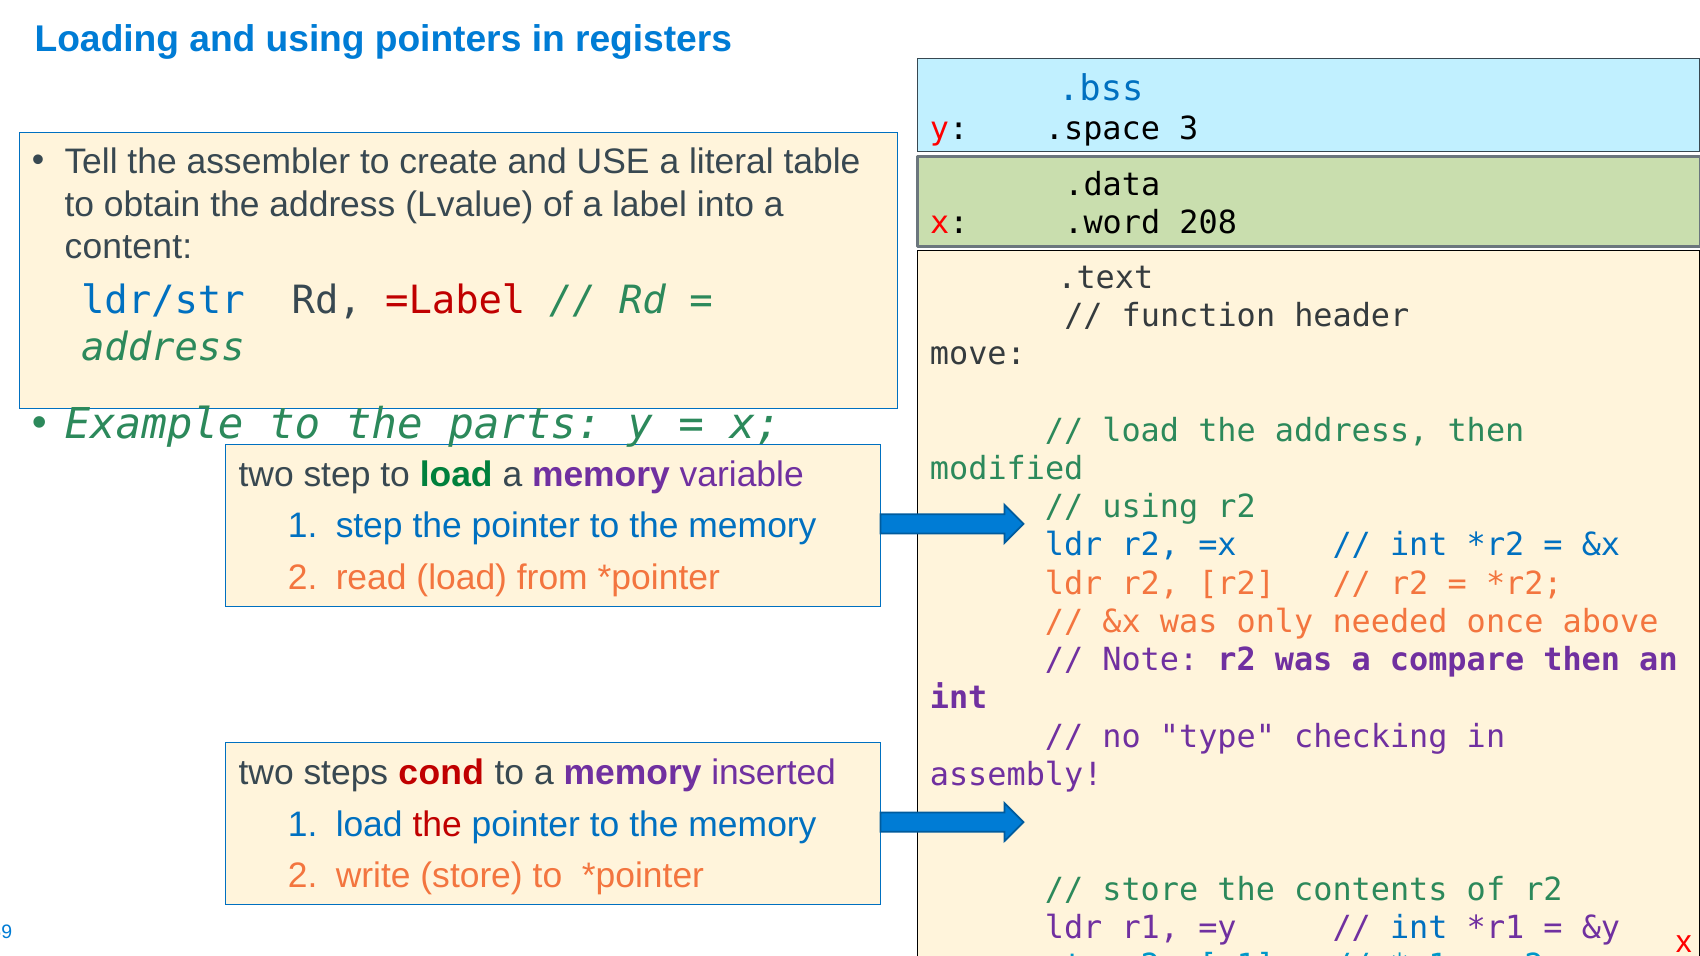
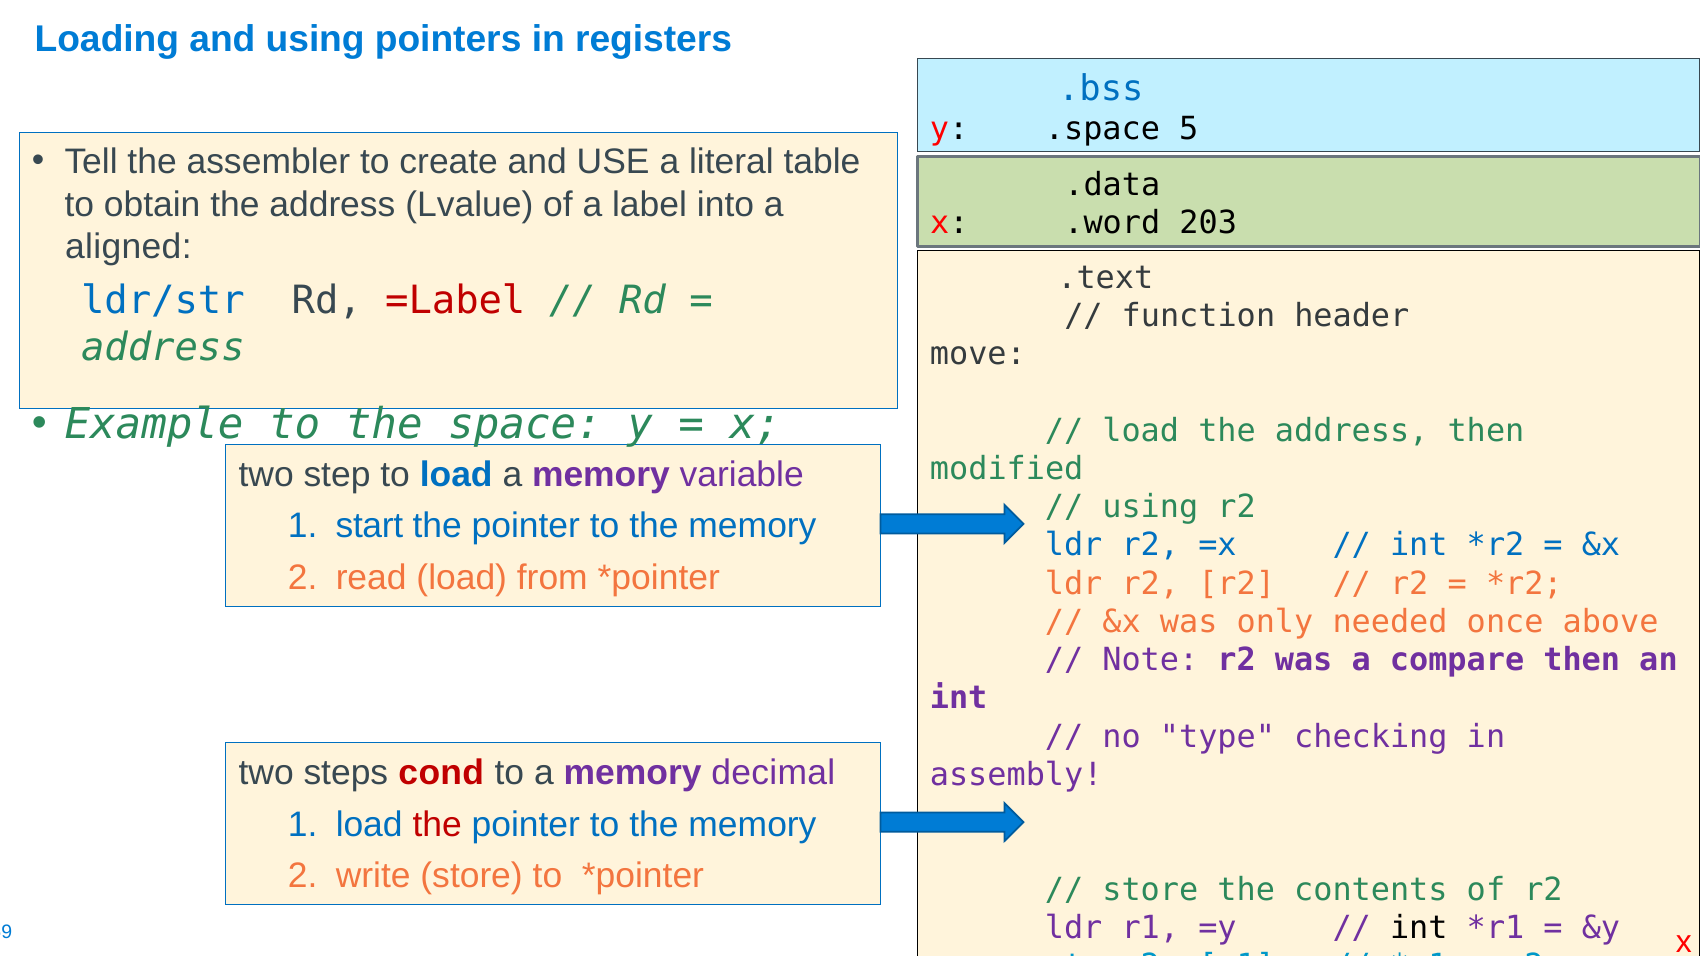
3: 3 -> 5
208: 208 -> 203
content: content -> aligned
parts: parts -> space
load at (456, 475) colour: green -> blue
step at (369, 526): step -> start
inserted: inserted -> decimal
int at (1419, 928) colour: blue -> black
